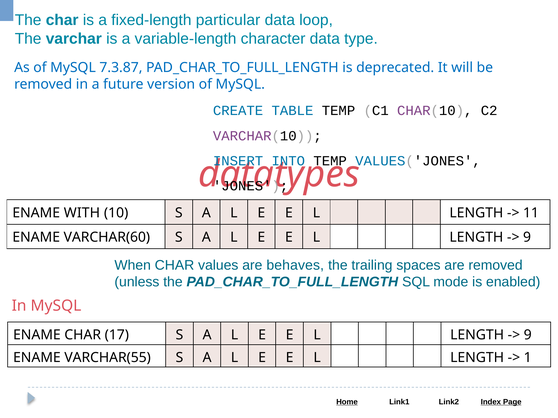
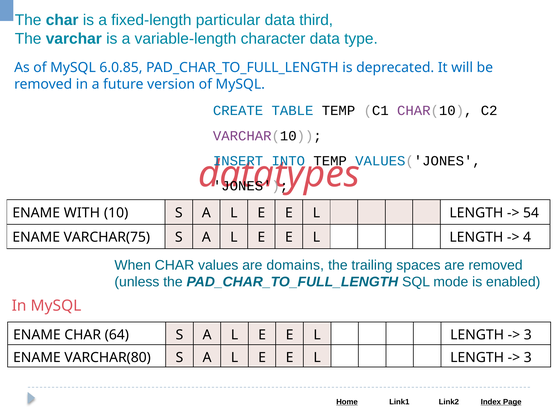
loop: loop -> third
7.3.87: 7.3.87 -> 6.0.85
11: 11 -> 54
VARCHAR(60: VARCHAR(60 -> VARCHAR(75
9 at (527, 238): 9 -> 4
behaves: behaves -> domains
17: 17 -> 64
9 at (528, 335): 9 -> 3
VARCHAR(55: VARCHAR(55 -> VARCHAR(80
1 at (528, 358): 1 -> 3
